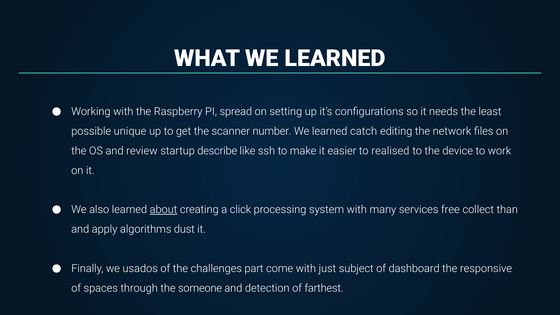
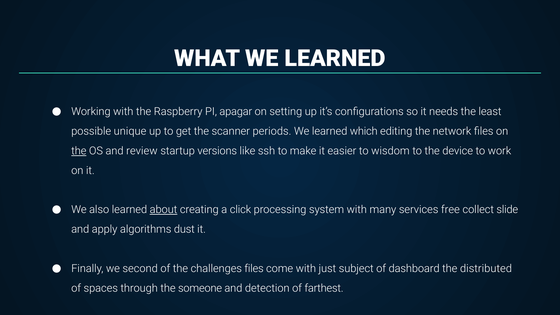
spread: spread -> apagar
number: number -> periods
catch: catch -> which
the at (79, 151) underline: none -> present
describe: describe -> versions
realised: realised -> wisdom
than: than -> slide
usados: usados -> second
challenges part: part -> files
responsive: responsive -> distributed
